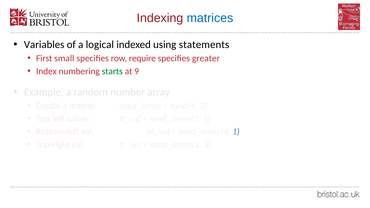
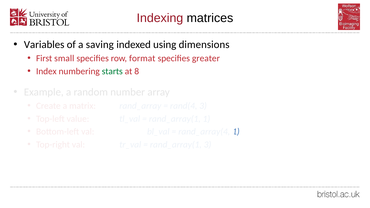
matrices colour: blue -> black
logical: logical -> saving
statements: statements -> dimensions
require: require -> format
9: 9 -> 8
